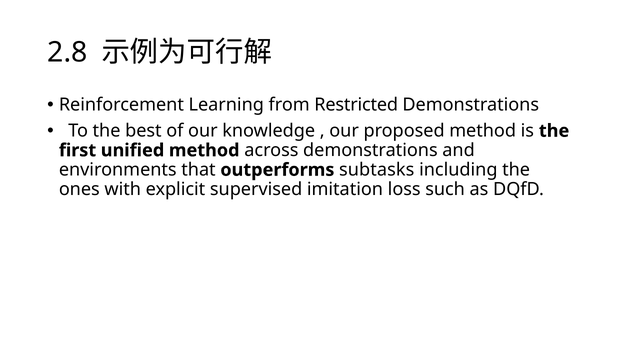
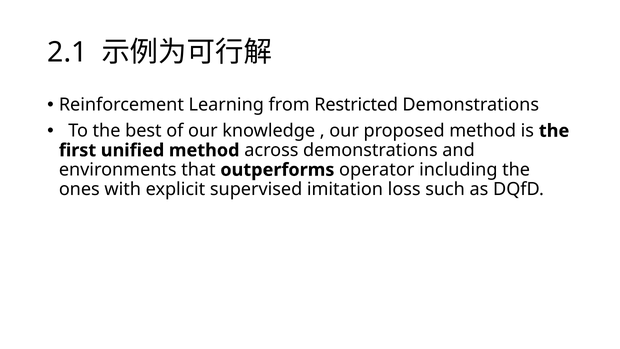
2.8: 2.8 -> 2.1
subtasks: subtasks -> operator
